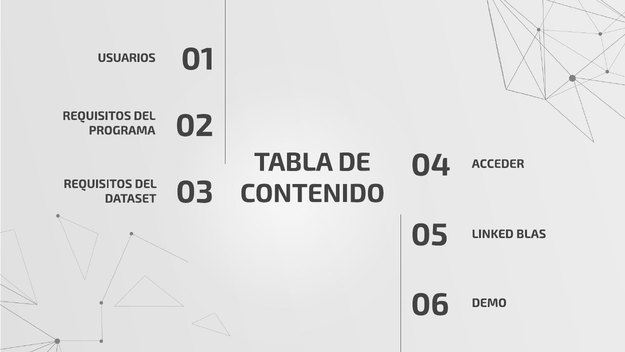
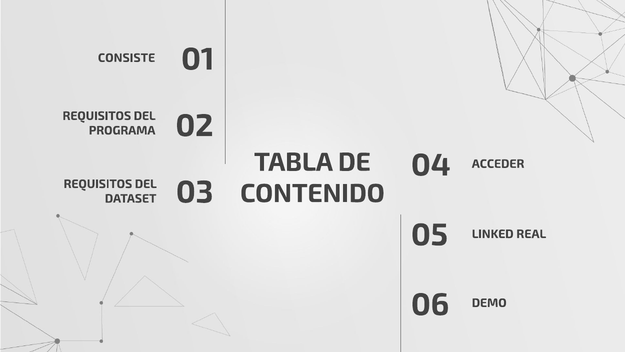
USUARIOS: USUARIOS -> CONSISTE
BLAS: BLAS -> REAL
